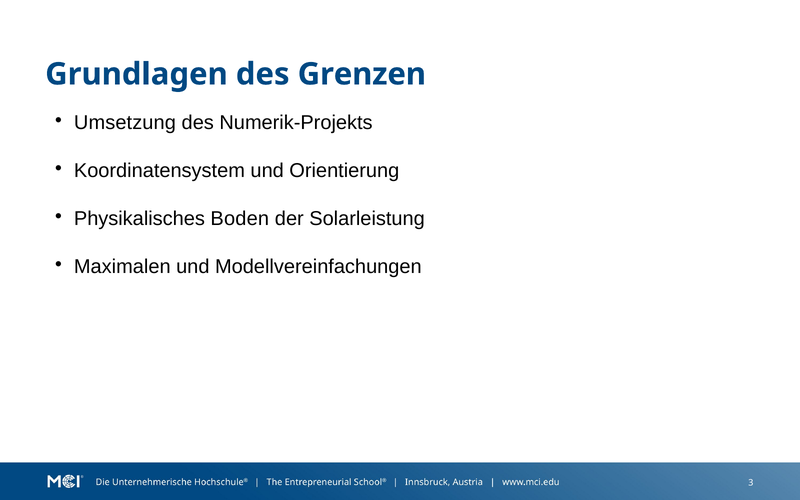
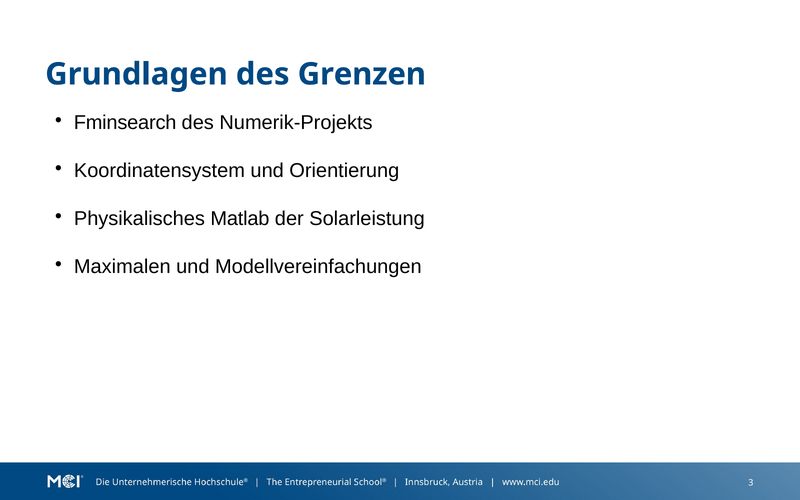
Umsetzung: Umsetzung -> Fminsearch
Boden: Boden -> Matlab
